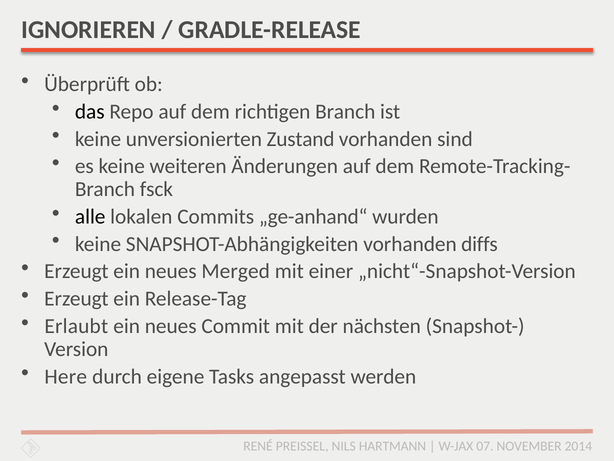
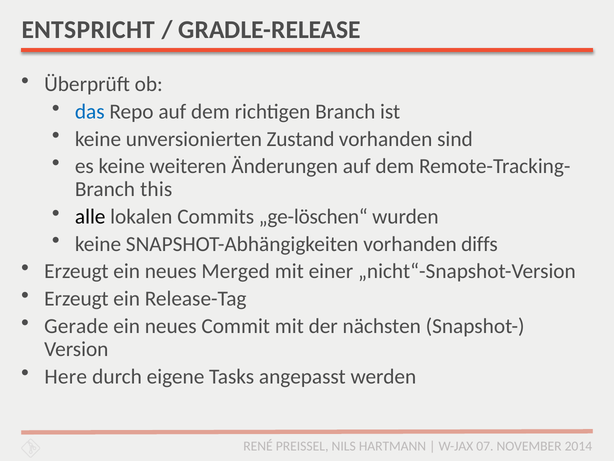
IGNORIEREN: IGNORIEREN -> ENTSPRICHT
das colour: black -> blue
fsck: fsck -> this
„ge-anhand“: „ge-anhand“ -> „ge-löschen“
Erlaubt: Erlaubt -> Gerade
